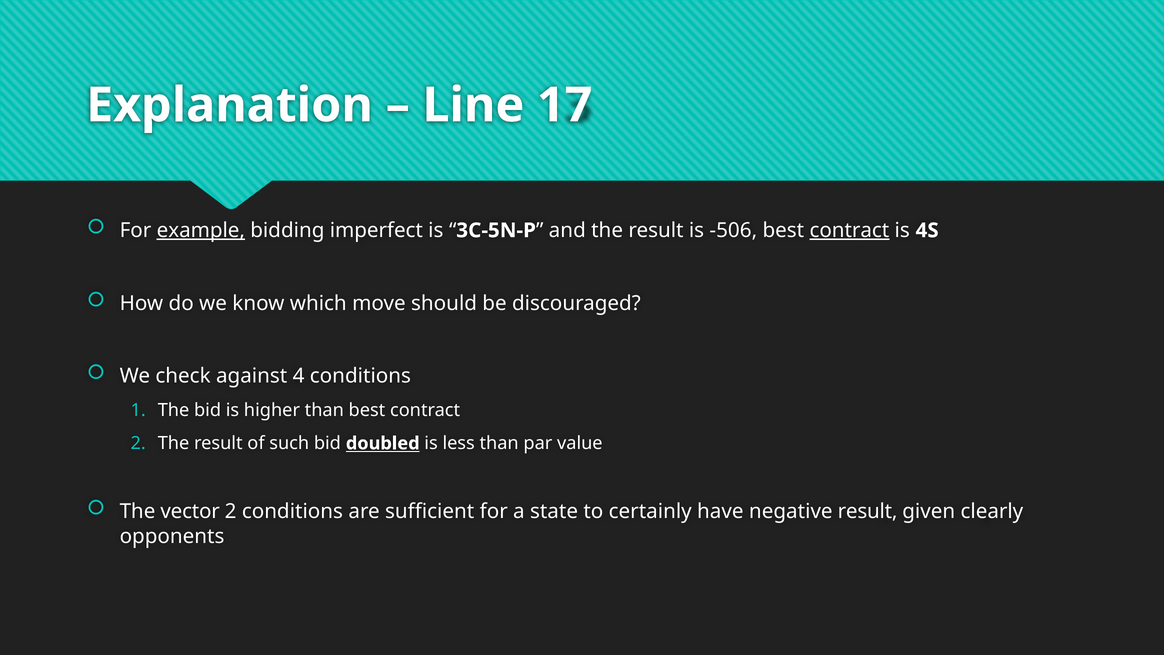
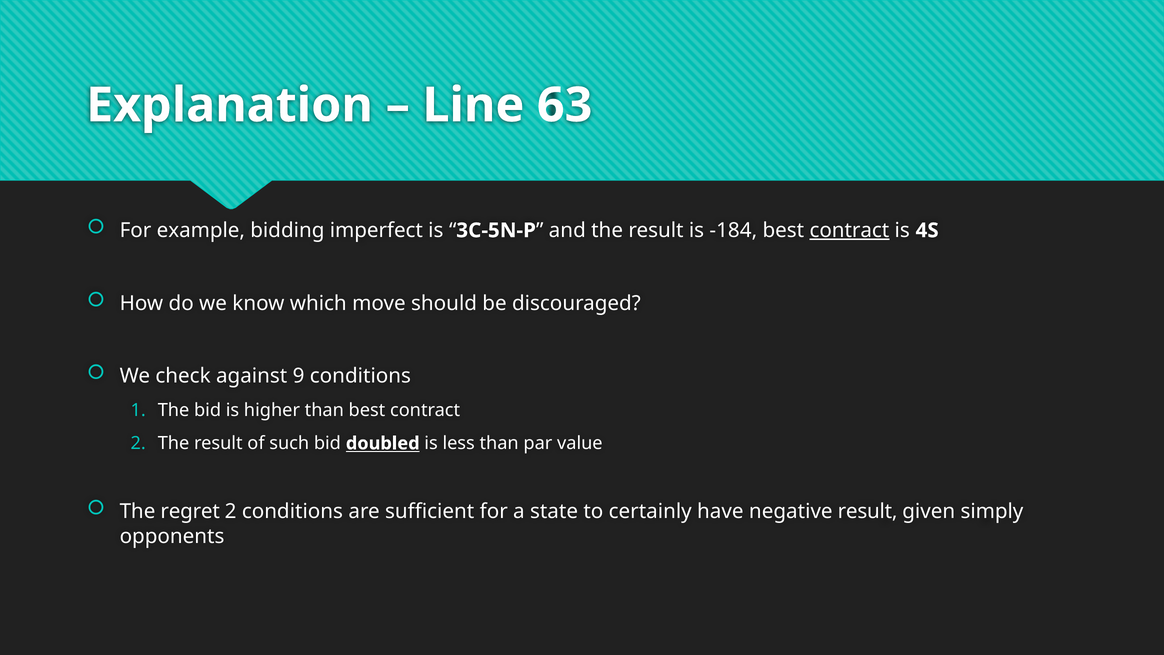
17: 17 -> 63
example underline: present -> none
-506: -506 -> -184
4: 4 -> 9
vector: vector -> regret
clearly: clearly -> simply
